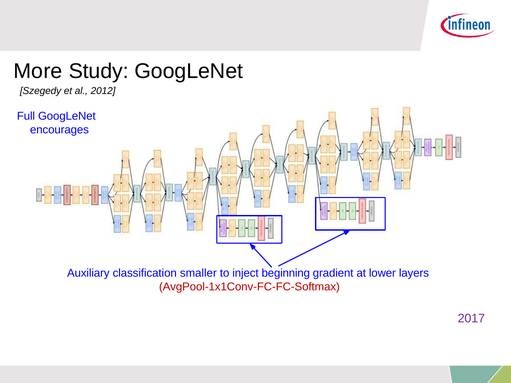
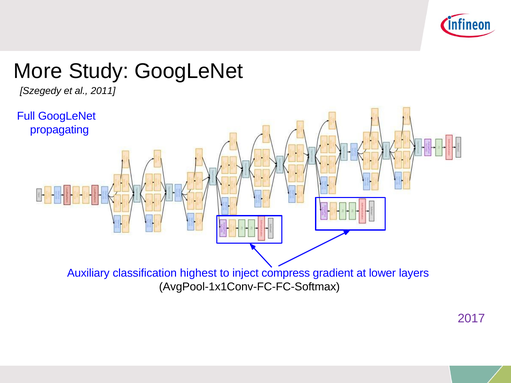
2012: 2012 -> 2011
encourages: encourages -> propagating
smaller: smaller -> highest
beginning: beginning -> compress
AvgPool-1x1Conv-FC-FC-Softmax colour: red -> black
